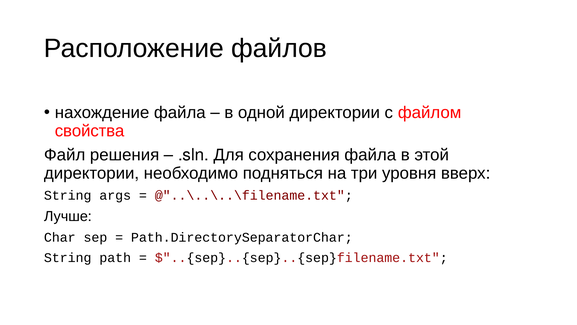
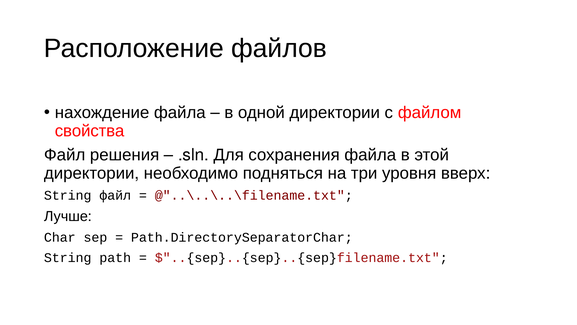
String args: args -> файл
